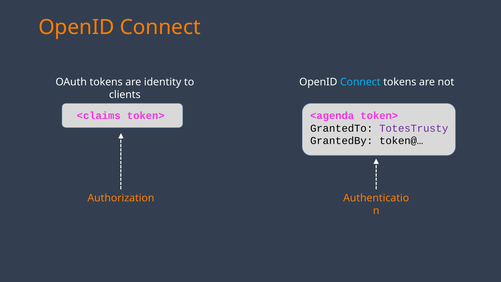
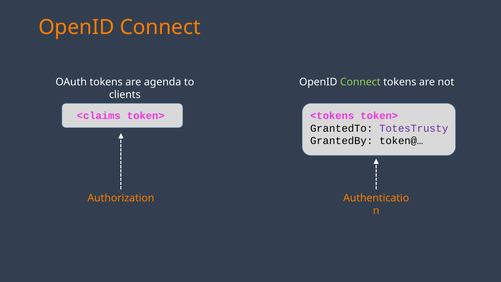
identity: identity -> agenda
Connect at (360, 82) colour: light blue -> light green
<agenda: <agenda -> <tokens
